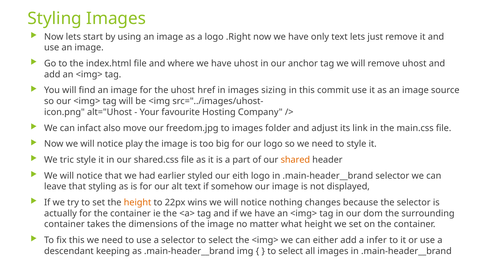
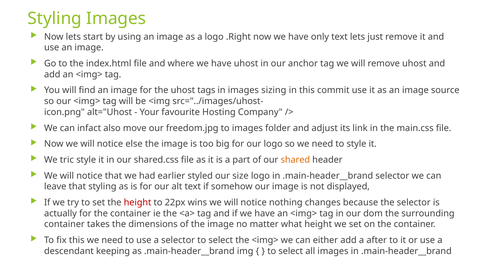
href: href -> tags
play: play -> else
eith: eith -> size
height at (138, 203) colour: orange -> red
infer: infer -> after
